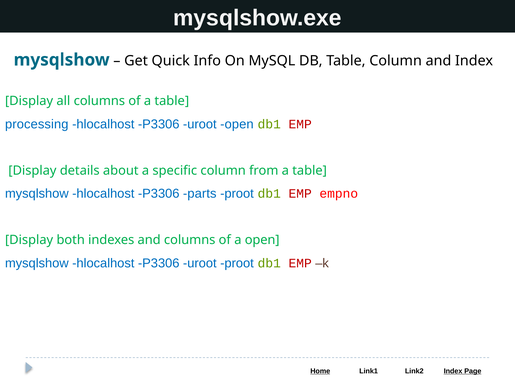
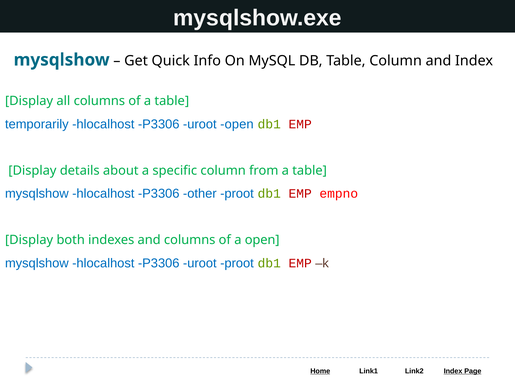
processing: processing -> temporarily
parts: parts -> other
